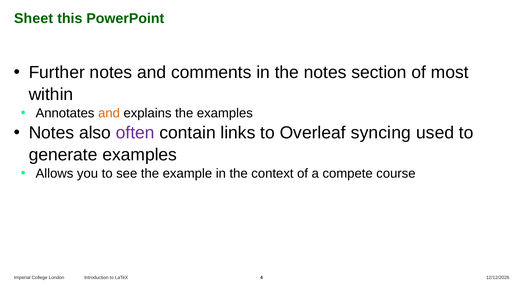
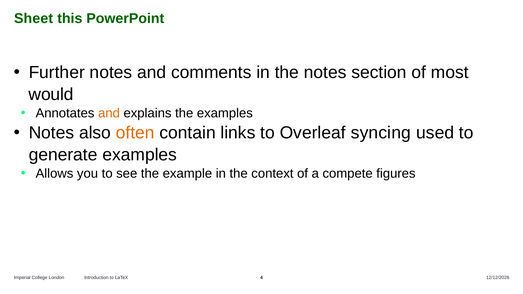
within: within -> would
often colour: purple -> orange
course: course -> figures
